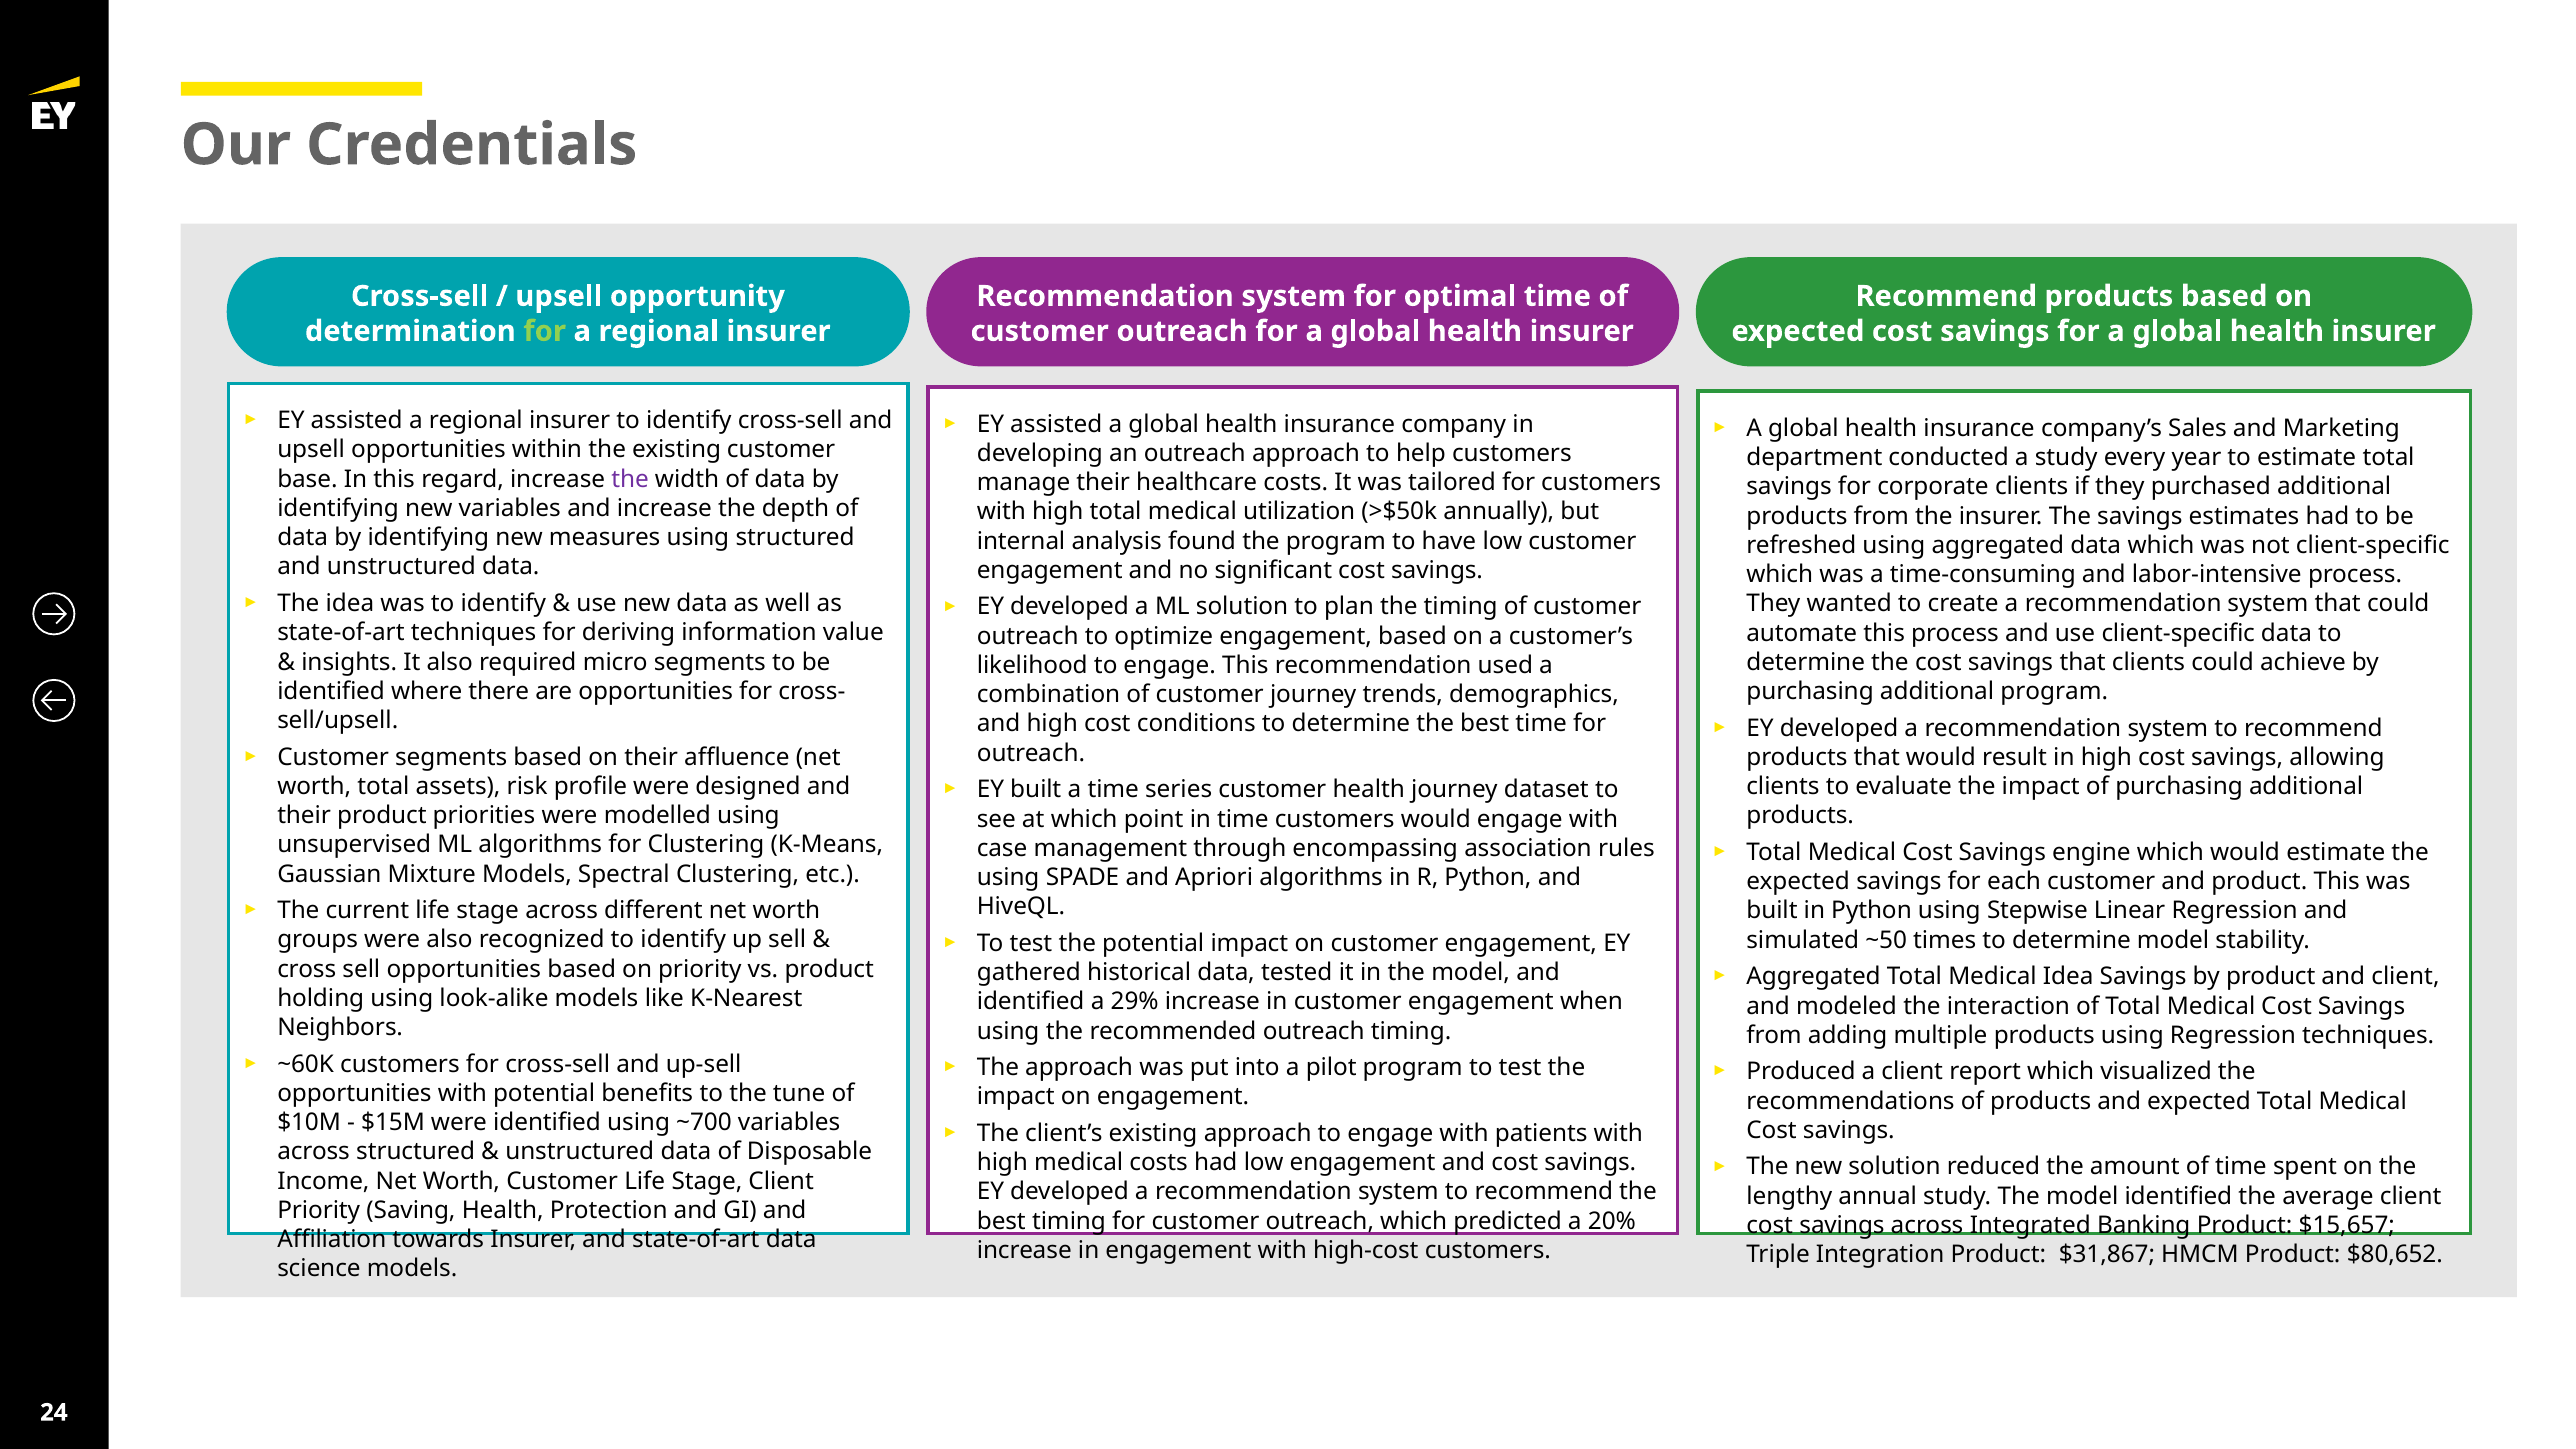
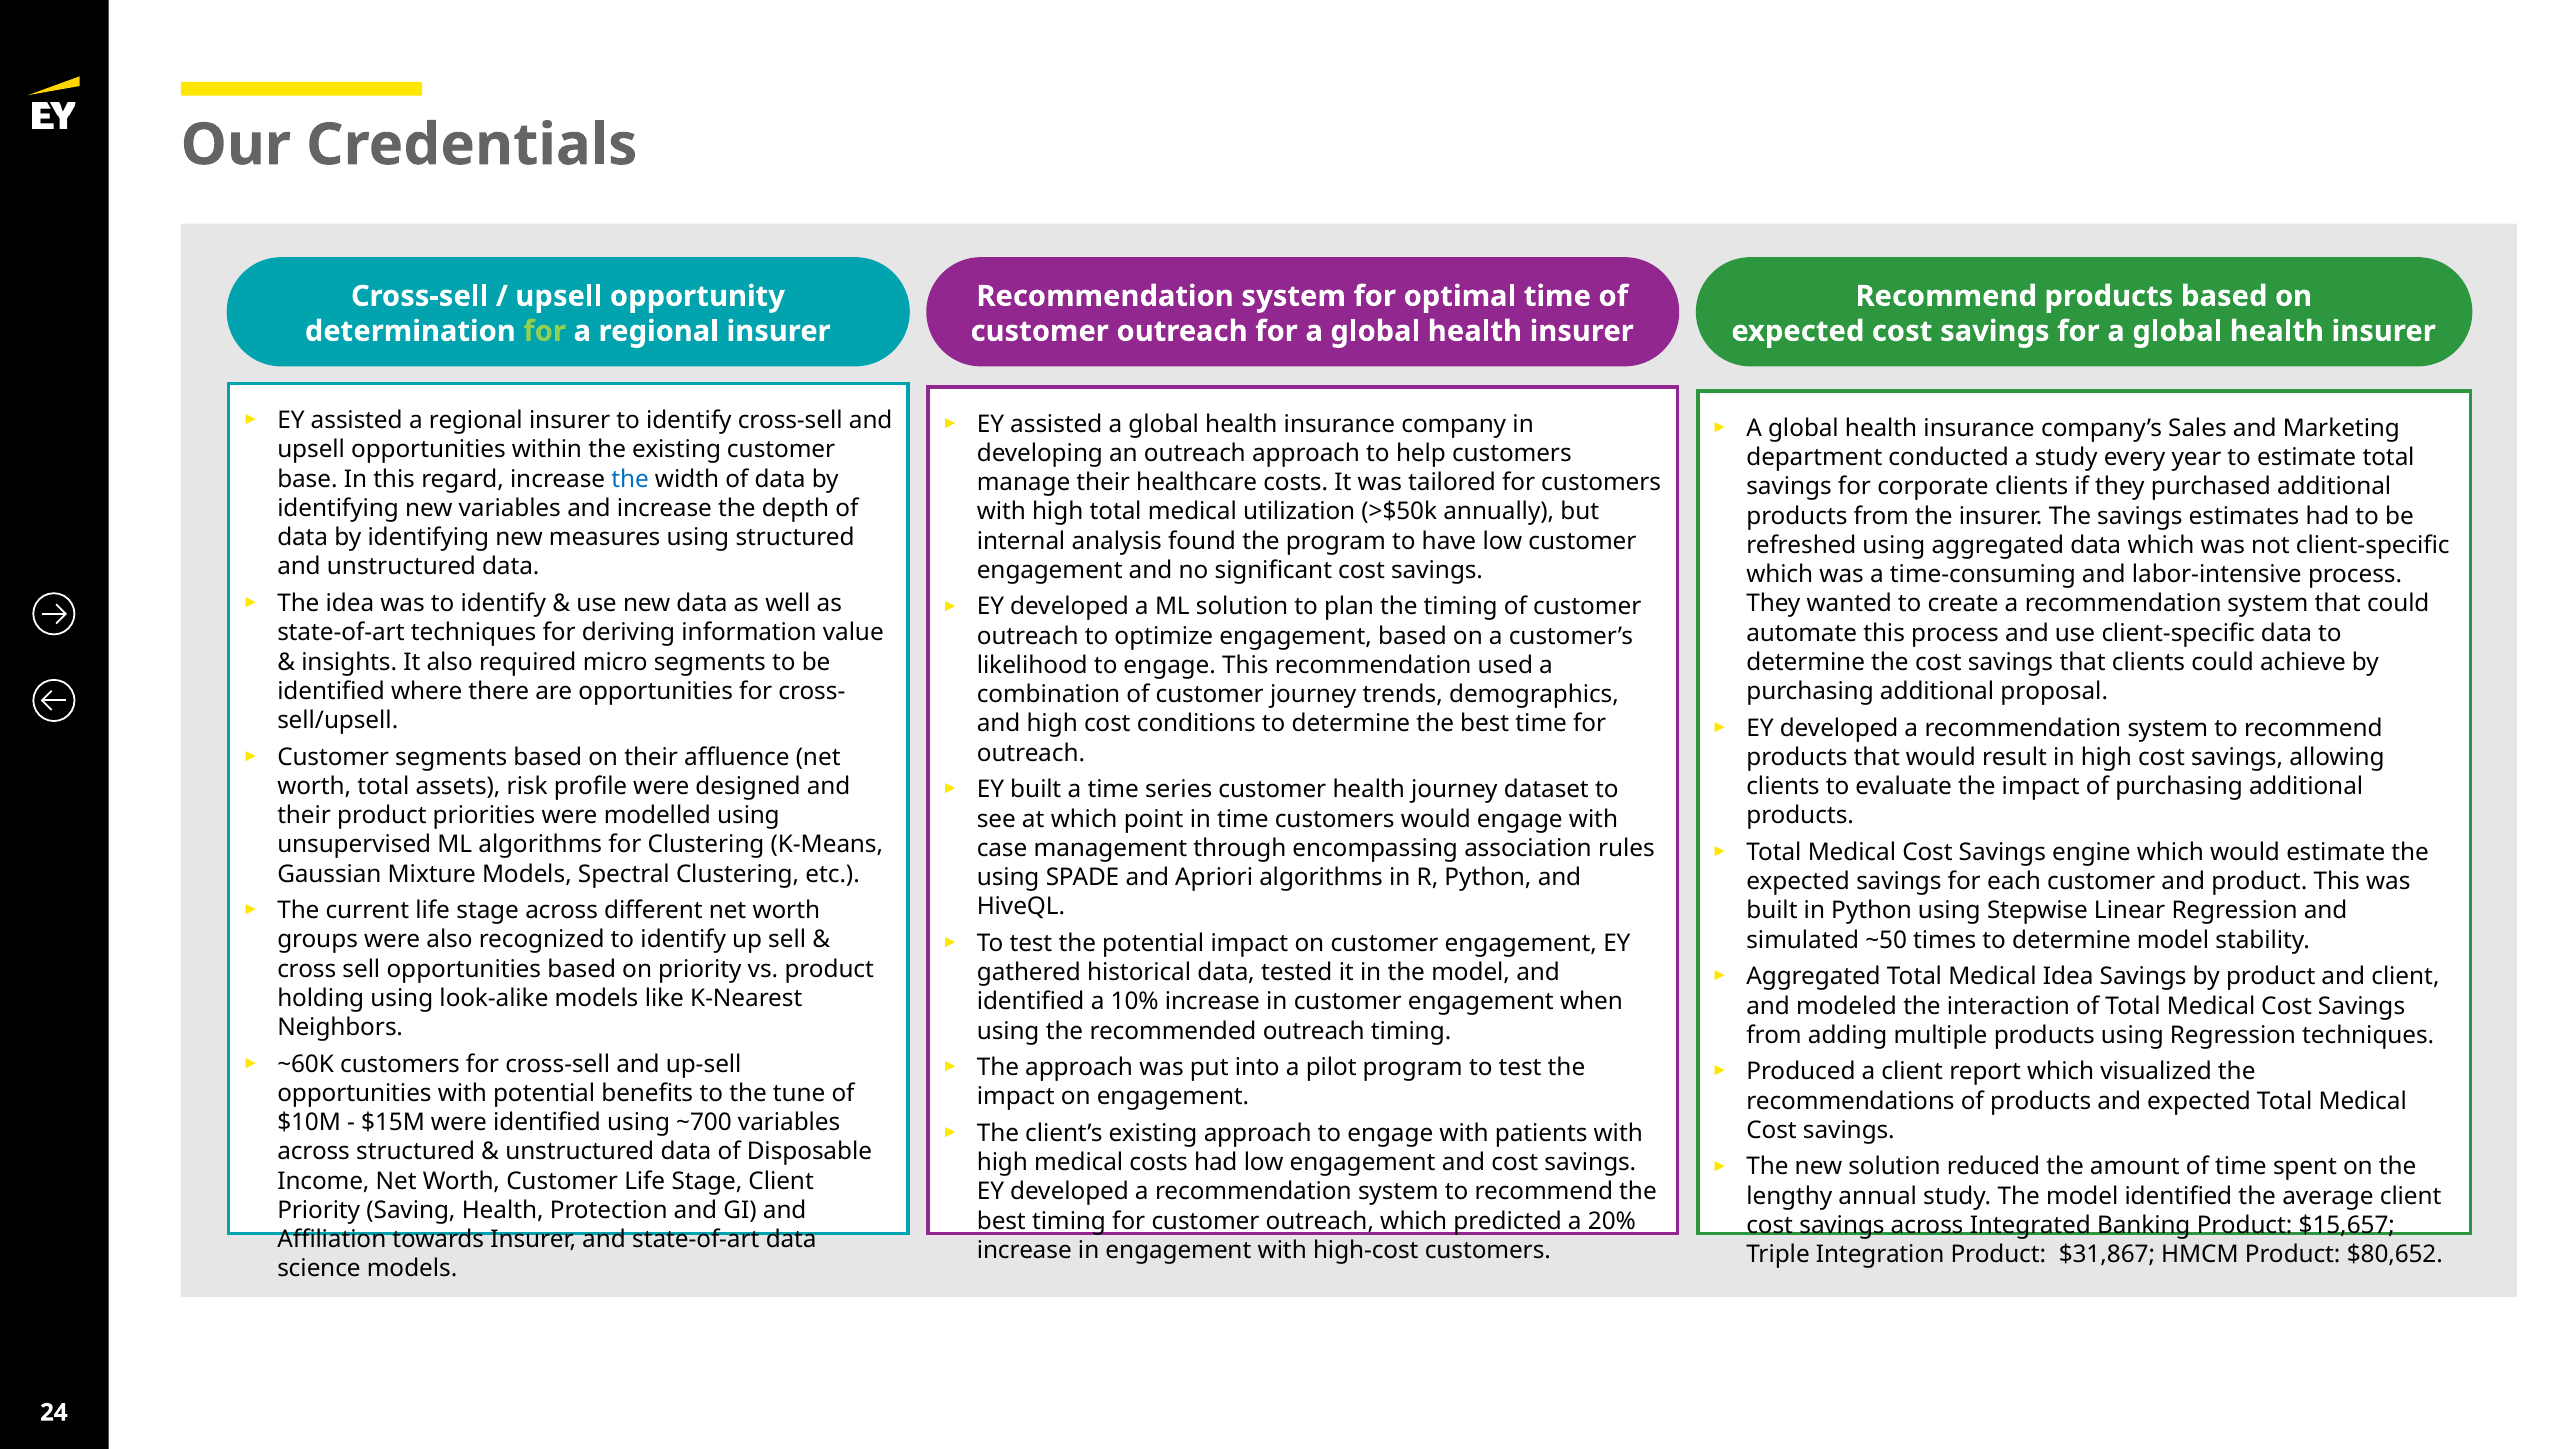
the at (630, 479) colour: purple -> blue
additional program: program -> proposal
29%: 29% -> 10%
